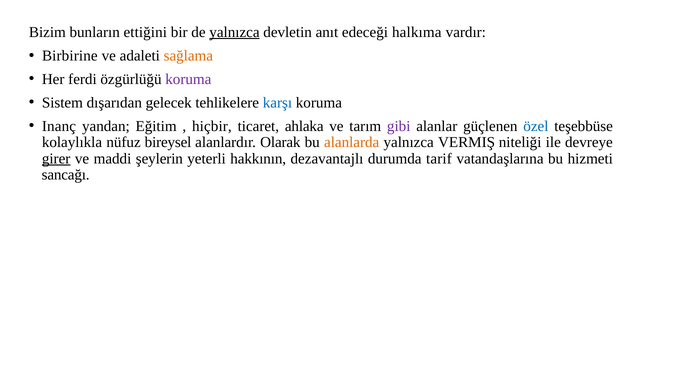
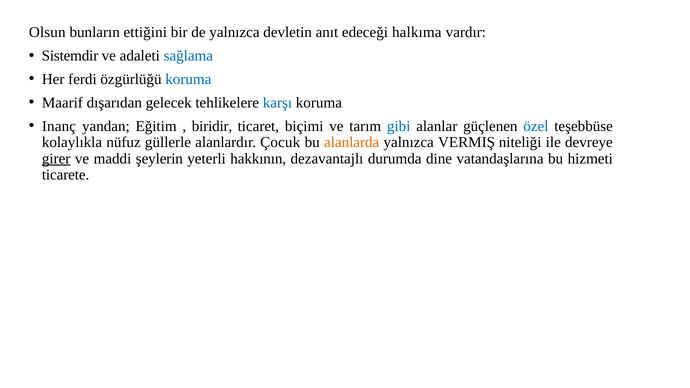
Bizim: Bizim -> Olsun
yalnızca at (234, 32) underline: present -> none
Birbirine: Birbirine -> Sistemdir
sağlama colour: orange -> blue
koruma at (188, 79) colour: purple -> blue
Sistem: Sistem -> Maarif
hiçbir: hiçbir -> biridir
ahlaka: ahlaka -> biçimi
gibi colour: purple -> blue
bireysel: bireysel -> güllerle
Olarak: Olarak -> Çocuk
tarif: tarif -> dine
sancağı: sancağı -> ticarete
